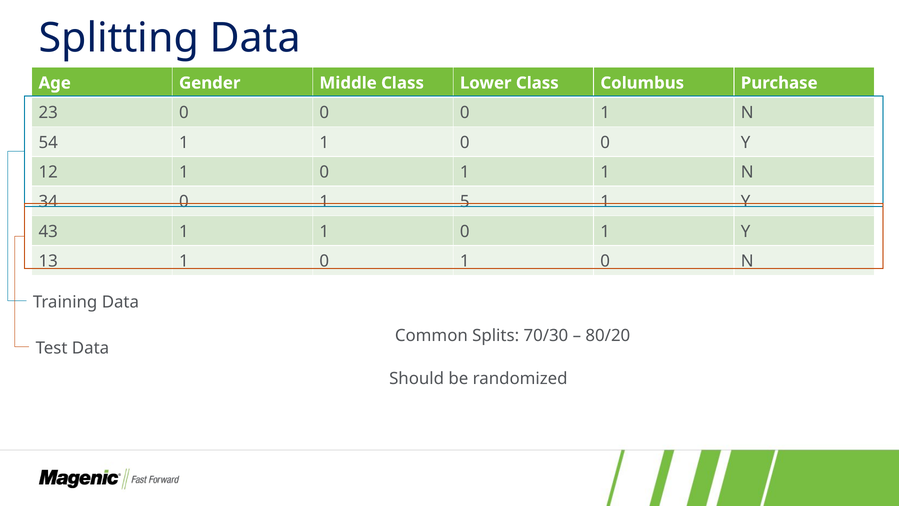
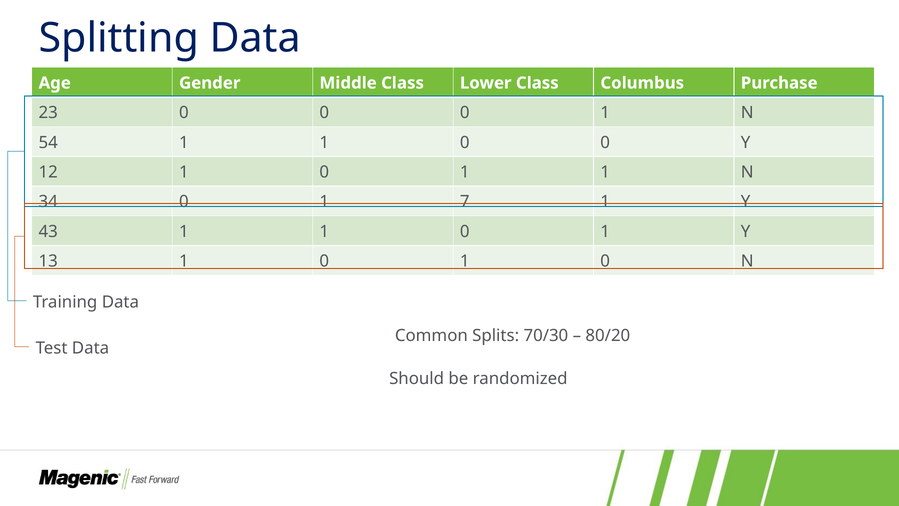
5: 5 -> 7
